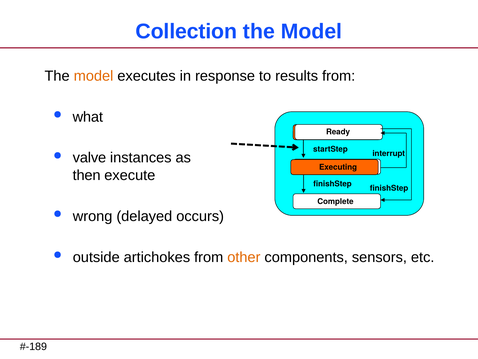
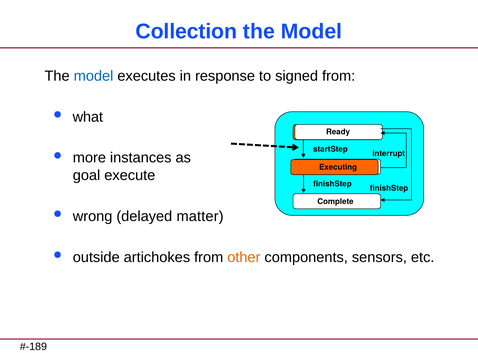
model at (94, 76) colour: orange -> blue
results: results -> signed
valve: valve -> more
then: then -> goal
occurs: occurs -> matter
